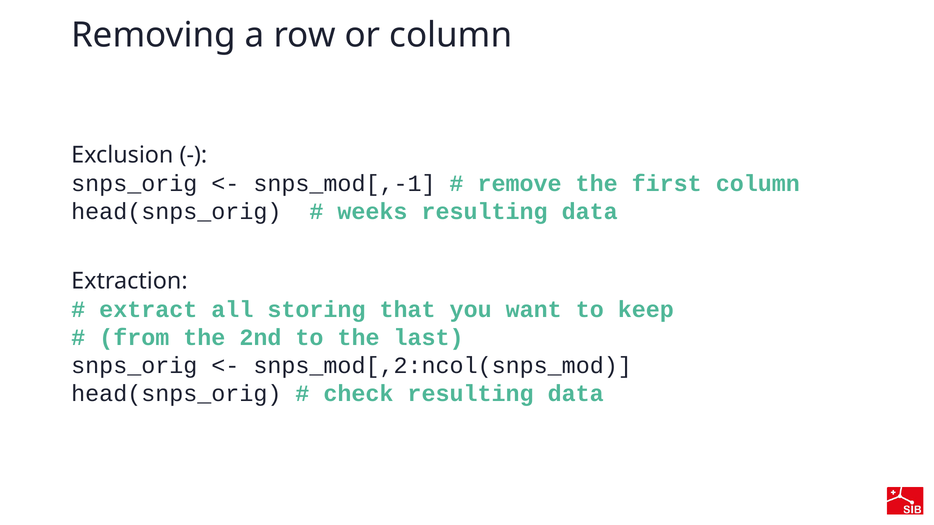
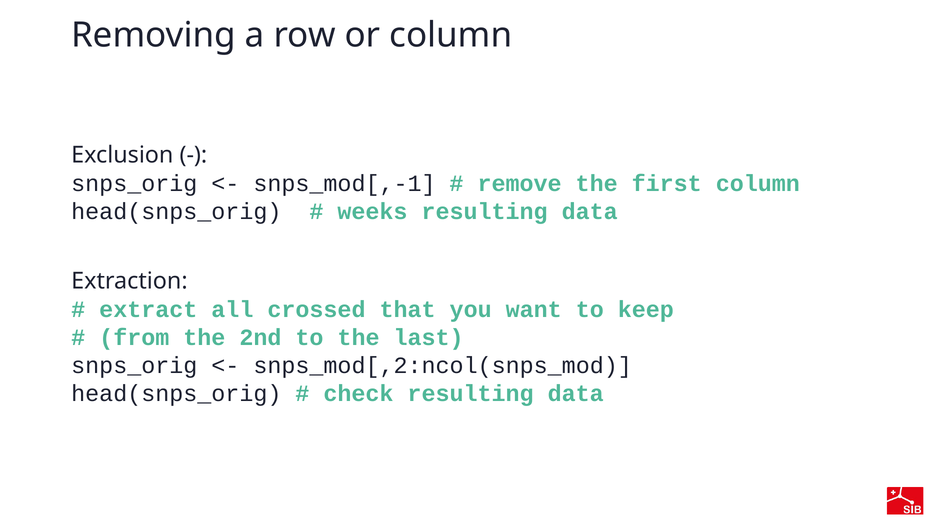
storing: storing -> crossed
